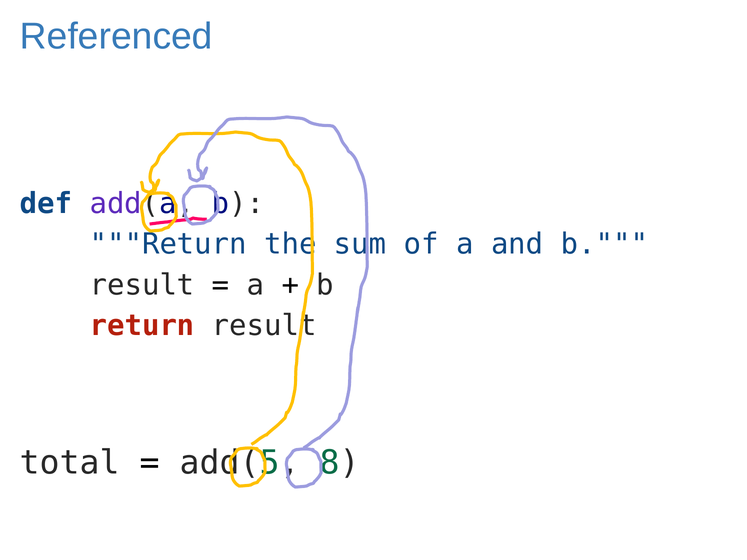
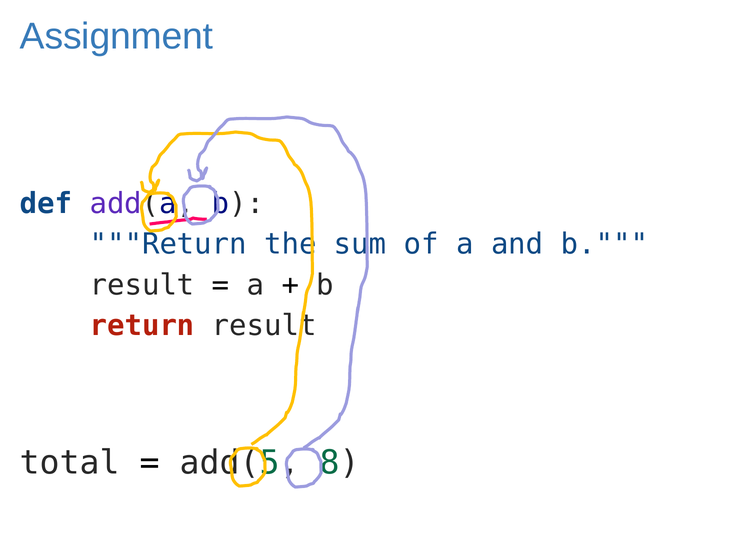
Referenced: Referenced -> Assignment
